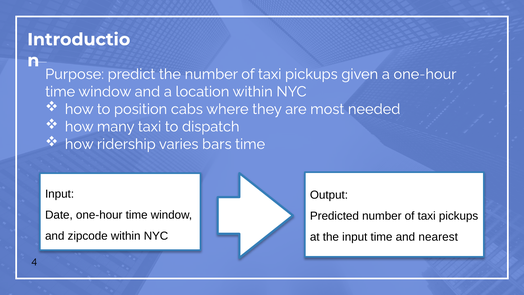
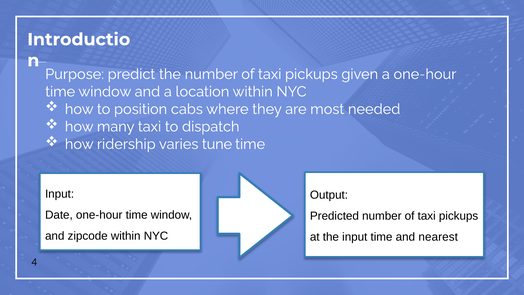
bars: bars -> tune
